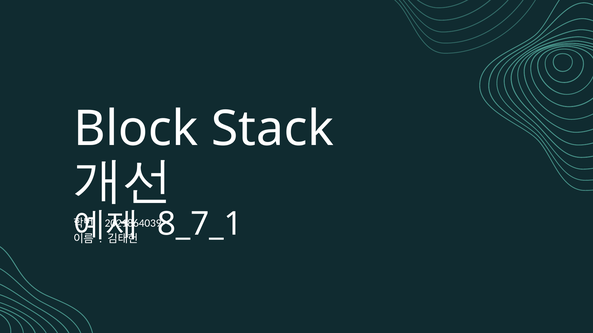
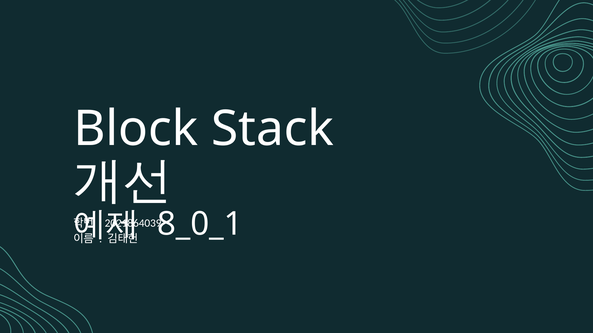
8_7_1: 8_7_1 -> 8_0_1
